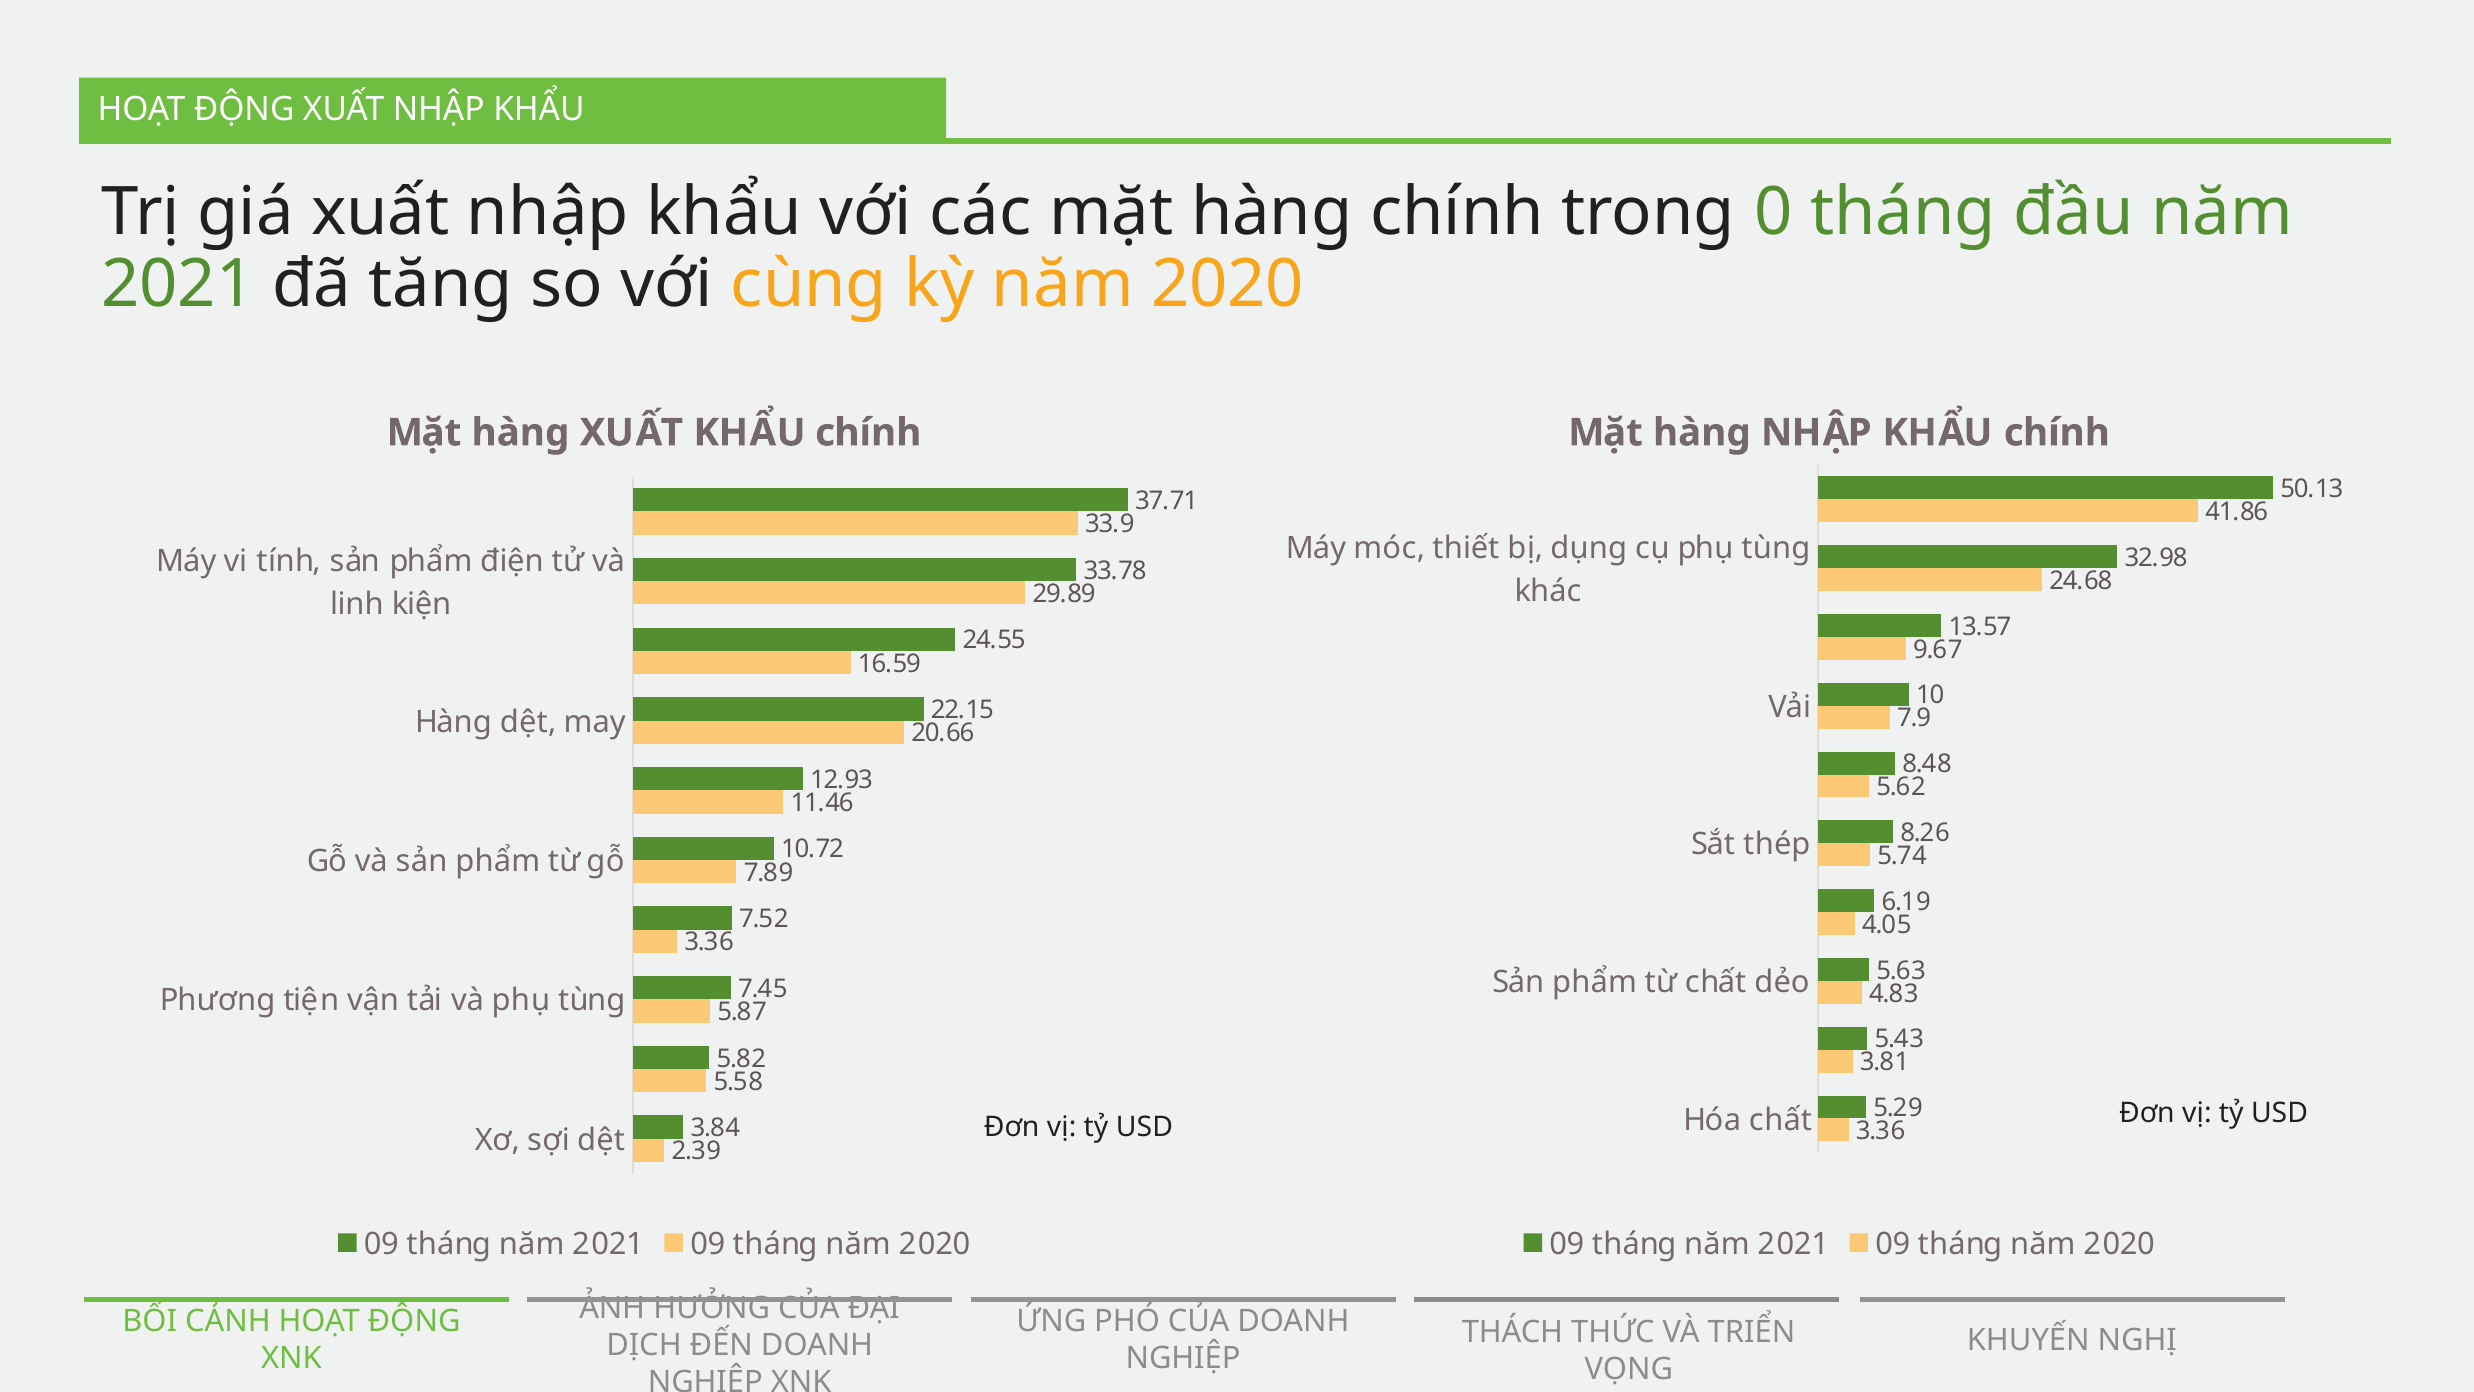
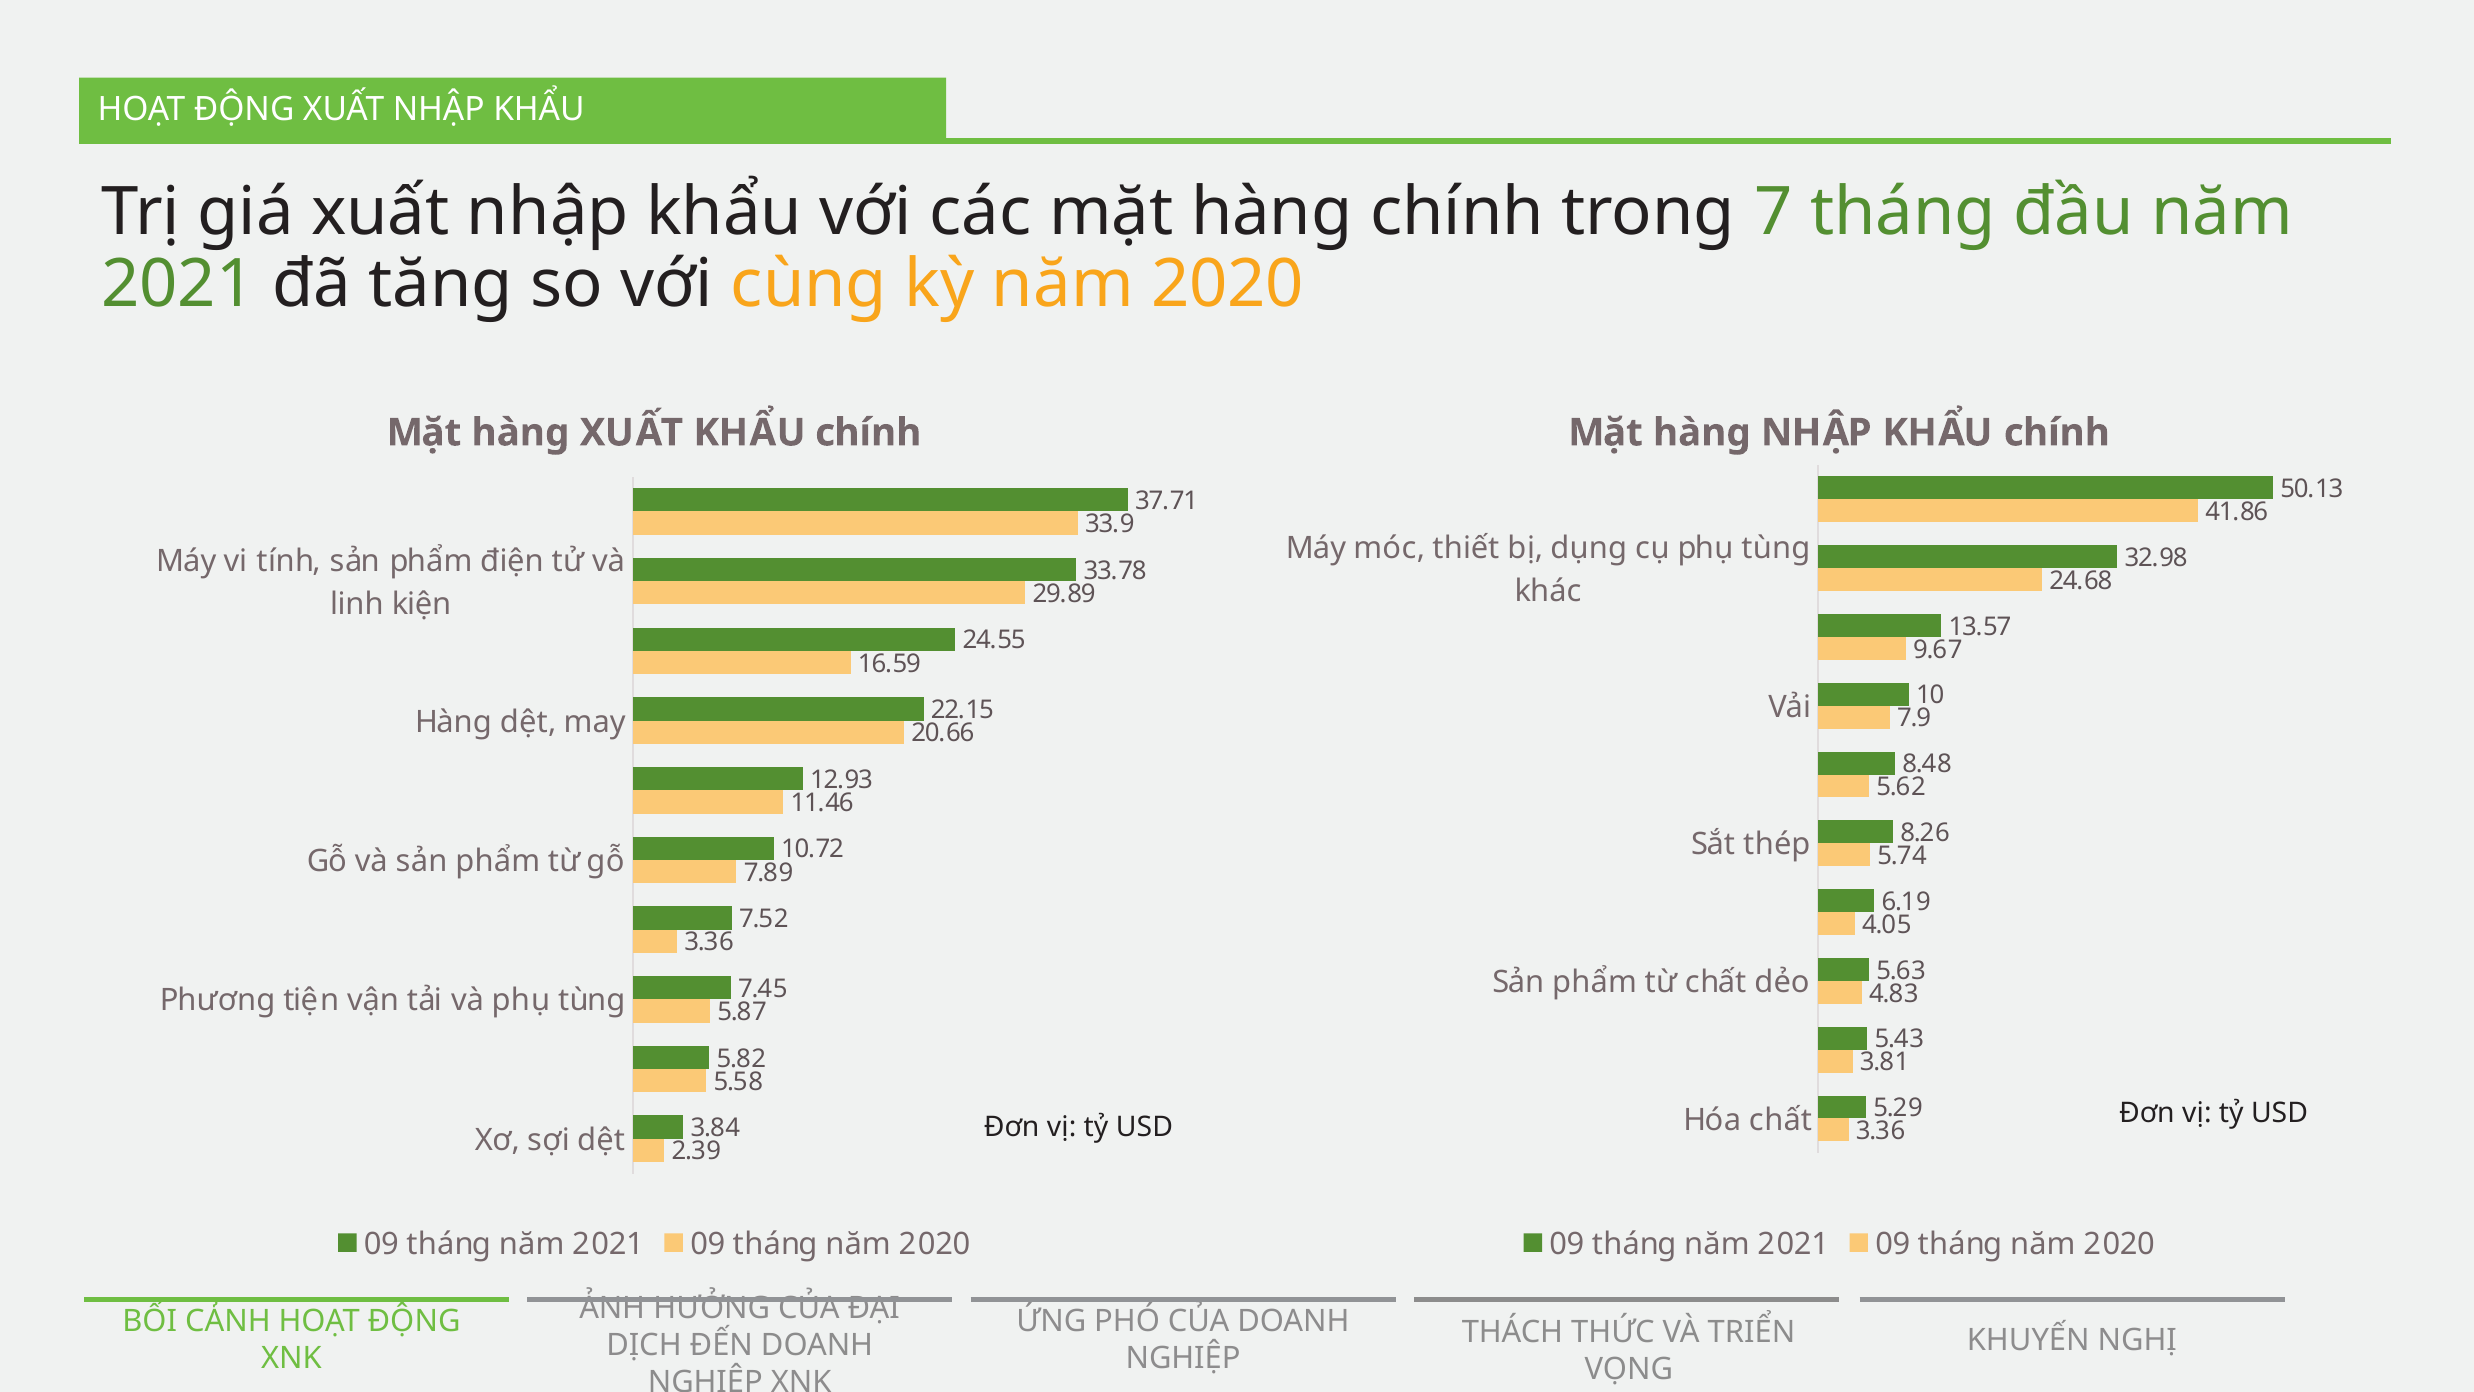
0: 0 -> 7
